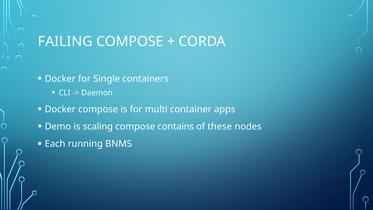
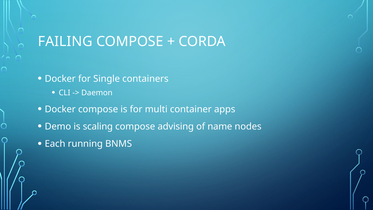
contains: contains -> advising
these: these -> name
